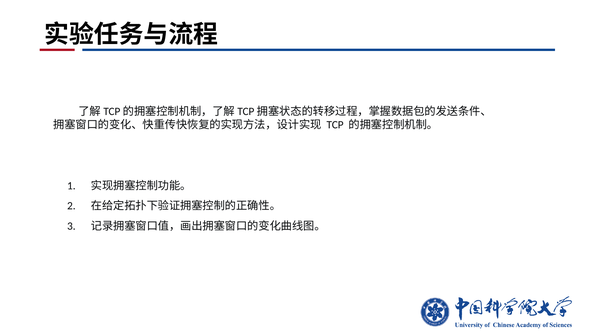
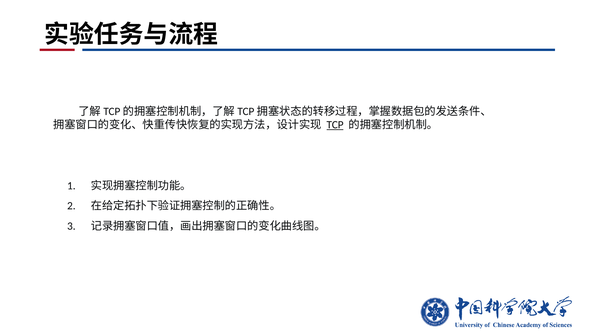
TCP underline: none -> present
